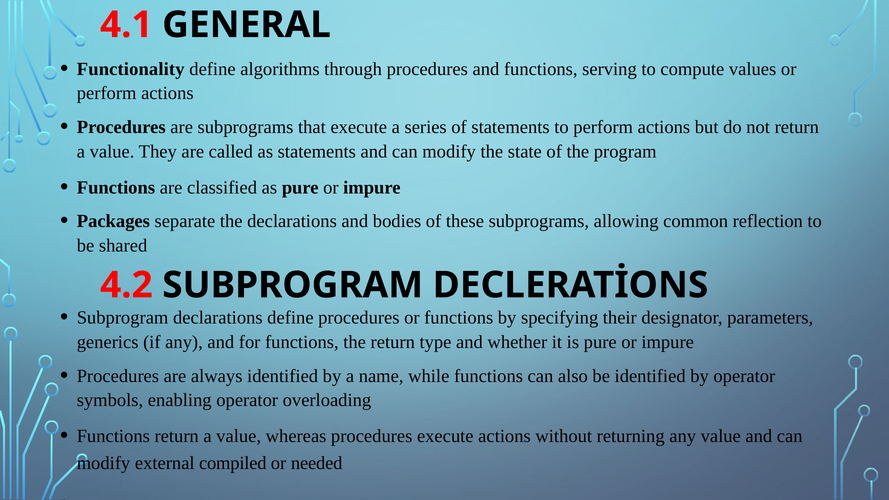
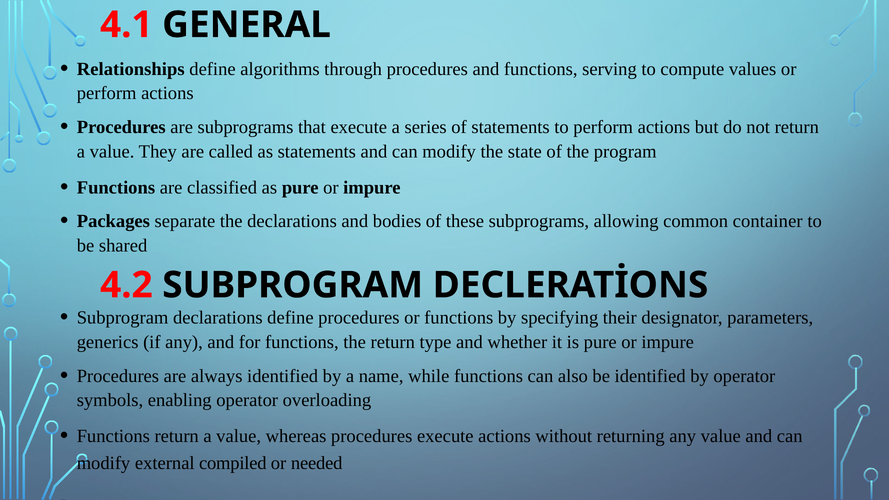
Functionality: Functionality -> Relationships
reflection: reflection -> container
